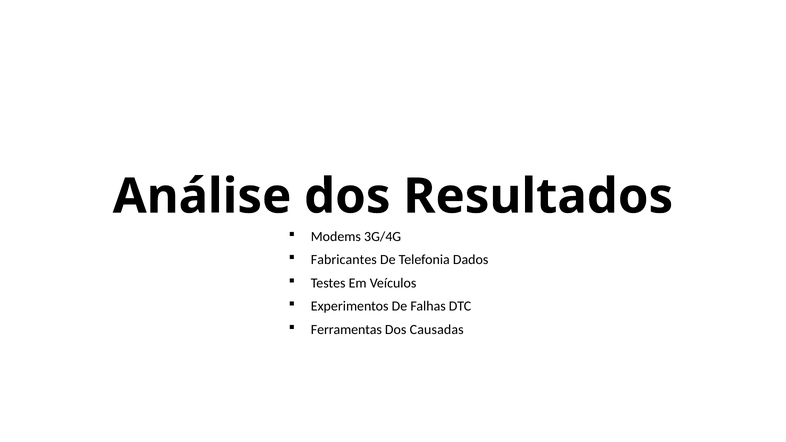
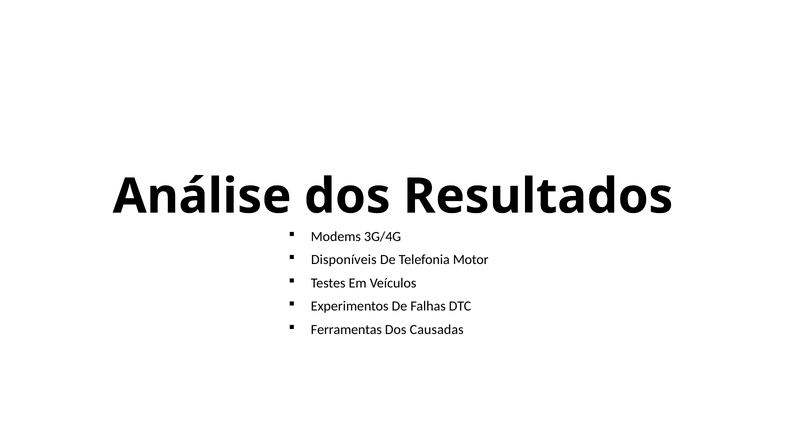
Fabricantes: Fabricantes -> Disponíveis
Dados: Dados -> Motor
